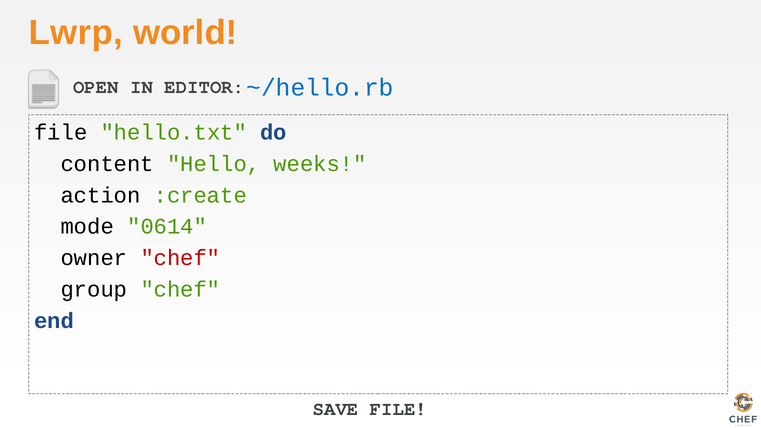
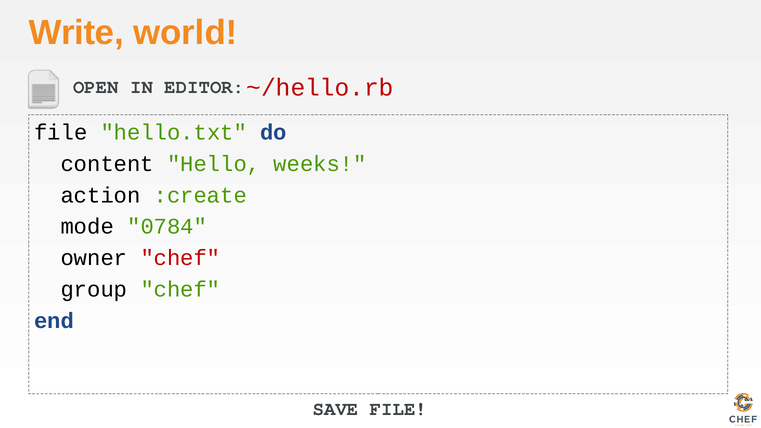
Lwrp: Lwrp -> Write
~/hello.rb colour: blue -> red
0614: 0614 -> 0784
